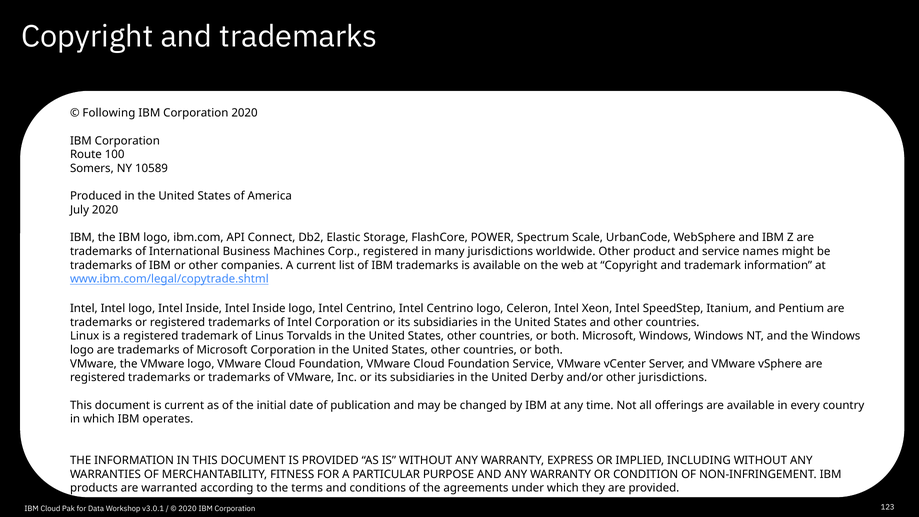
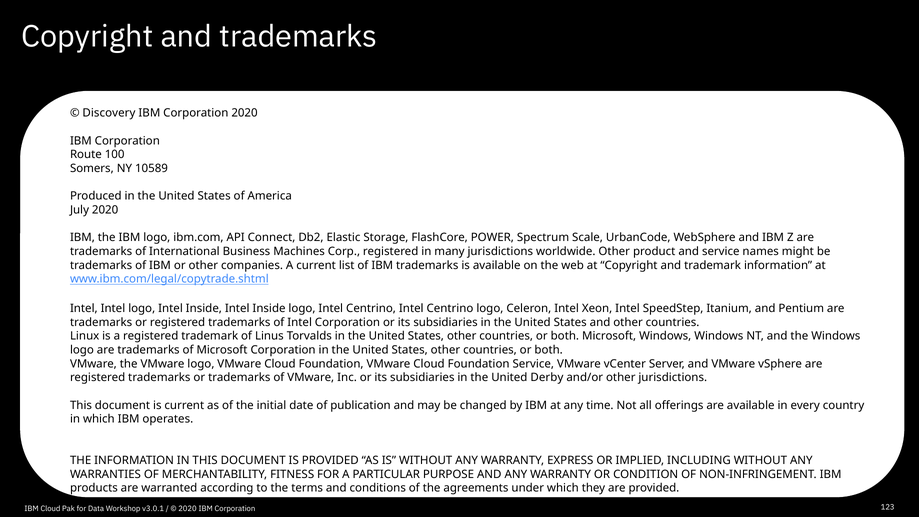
Following: Following -> Discovery
